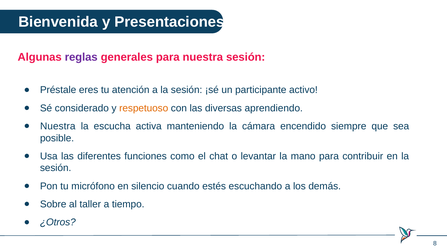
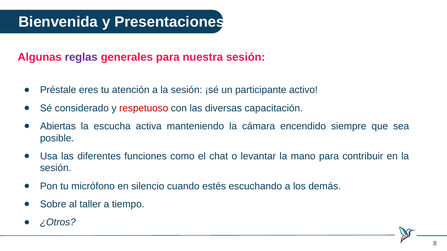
respetuoso colour: orange -> red
aprendiendo: aprendiendo -> capacitación
Nuestra at (58, 126): Nuestra -> Abiertas
